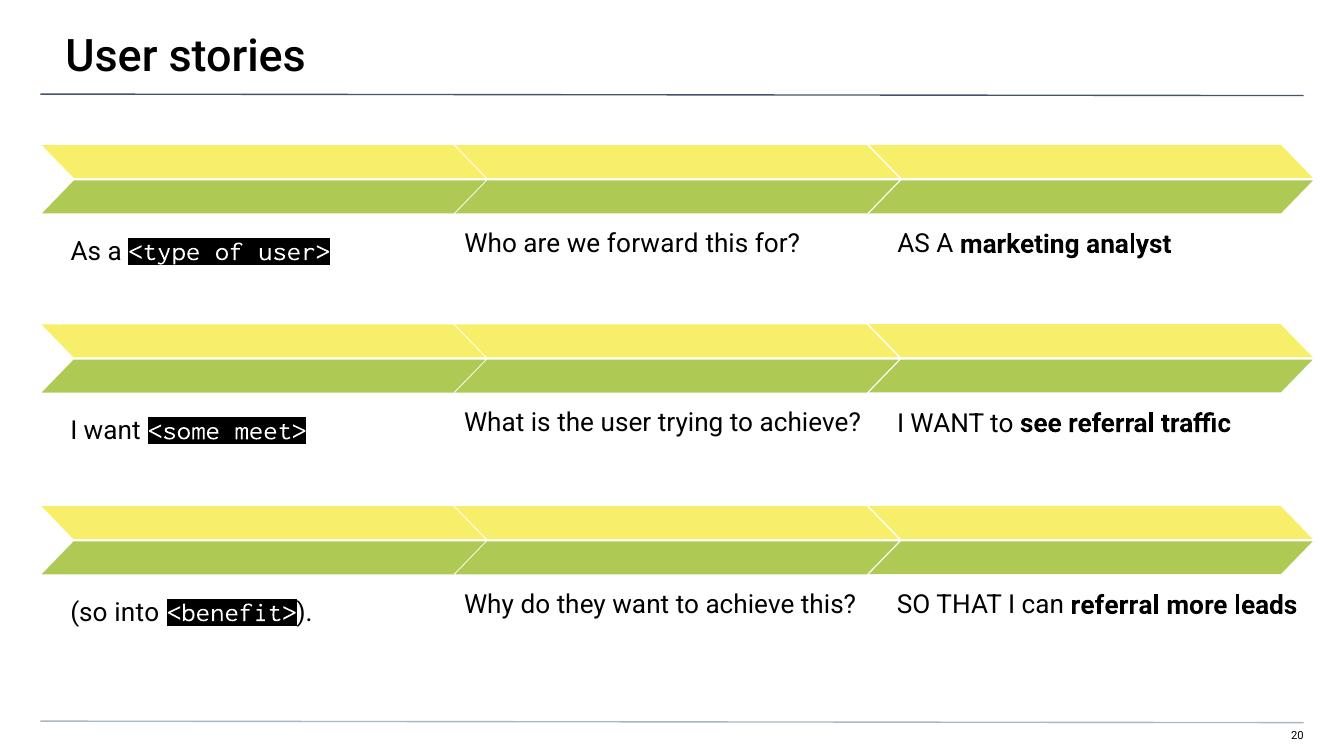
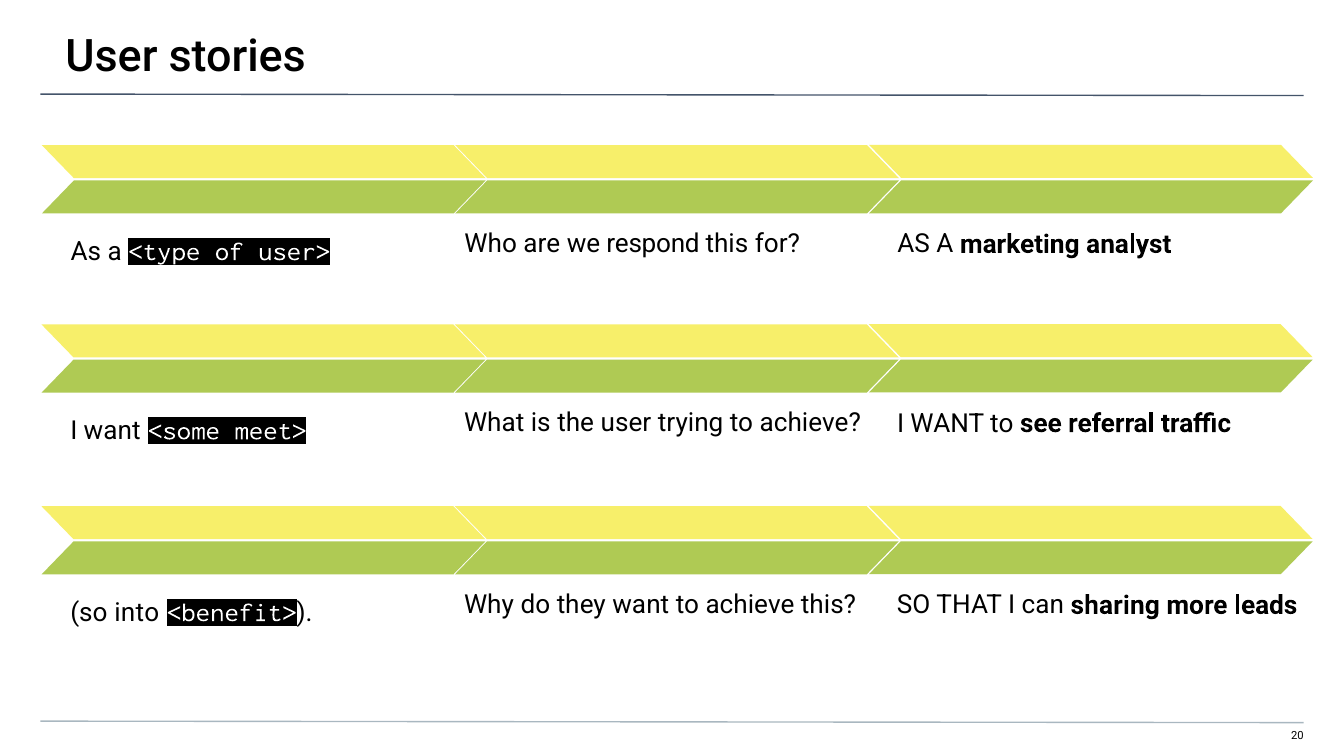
forward: forward -> respond
can referral: referral -> sharing
